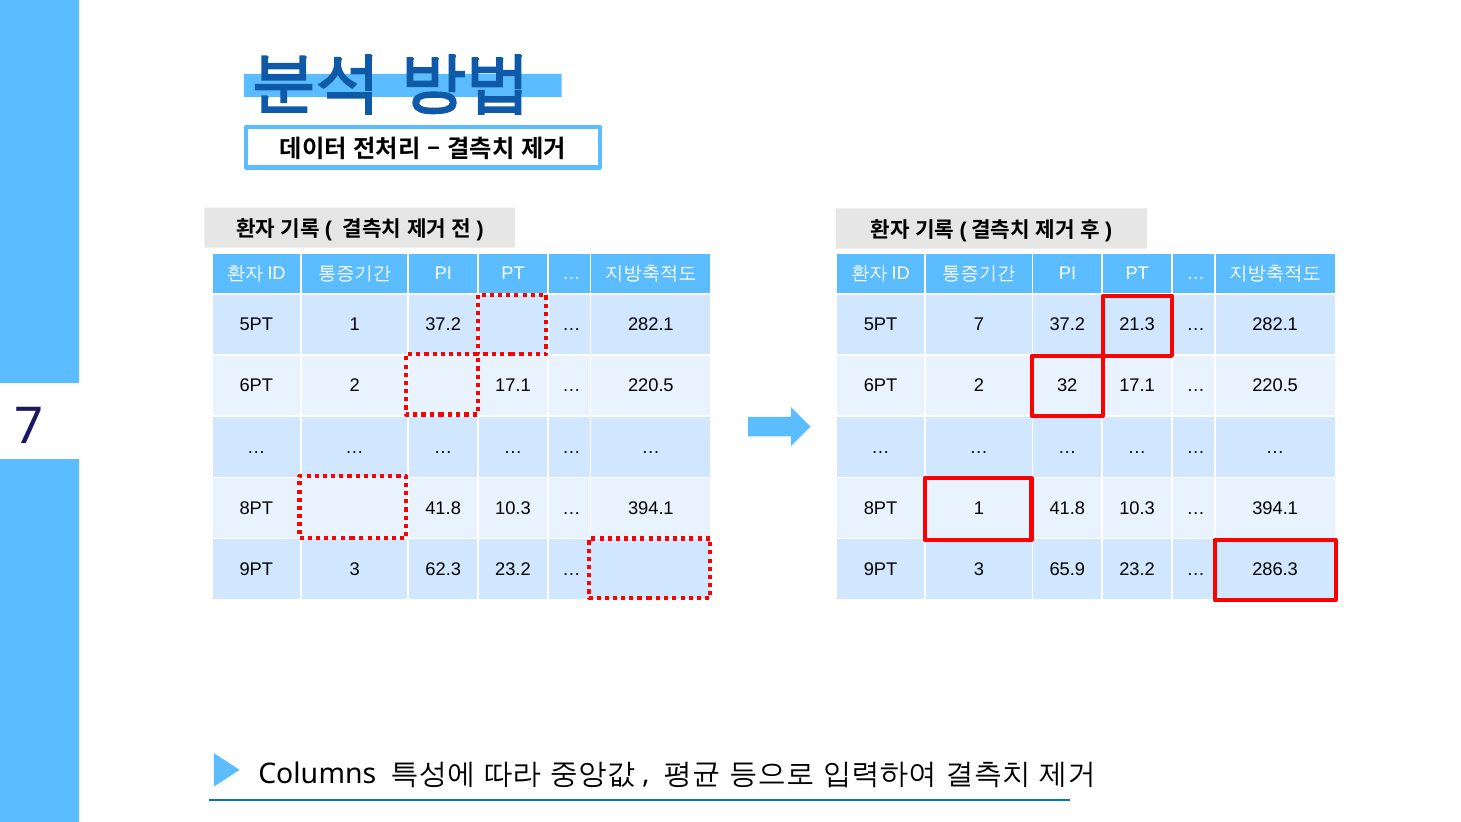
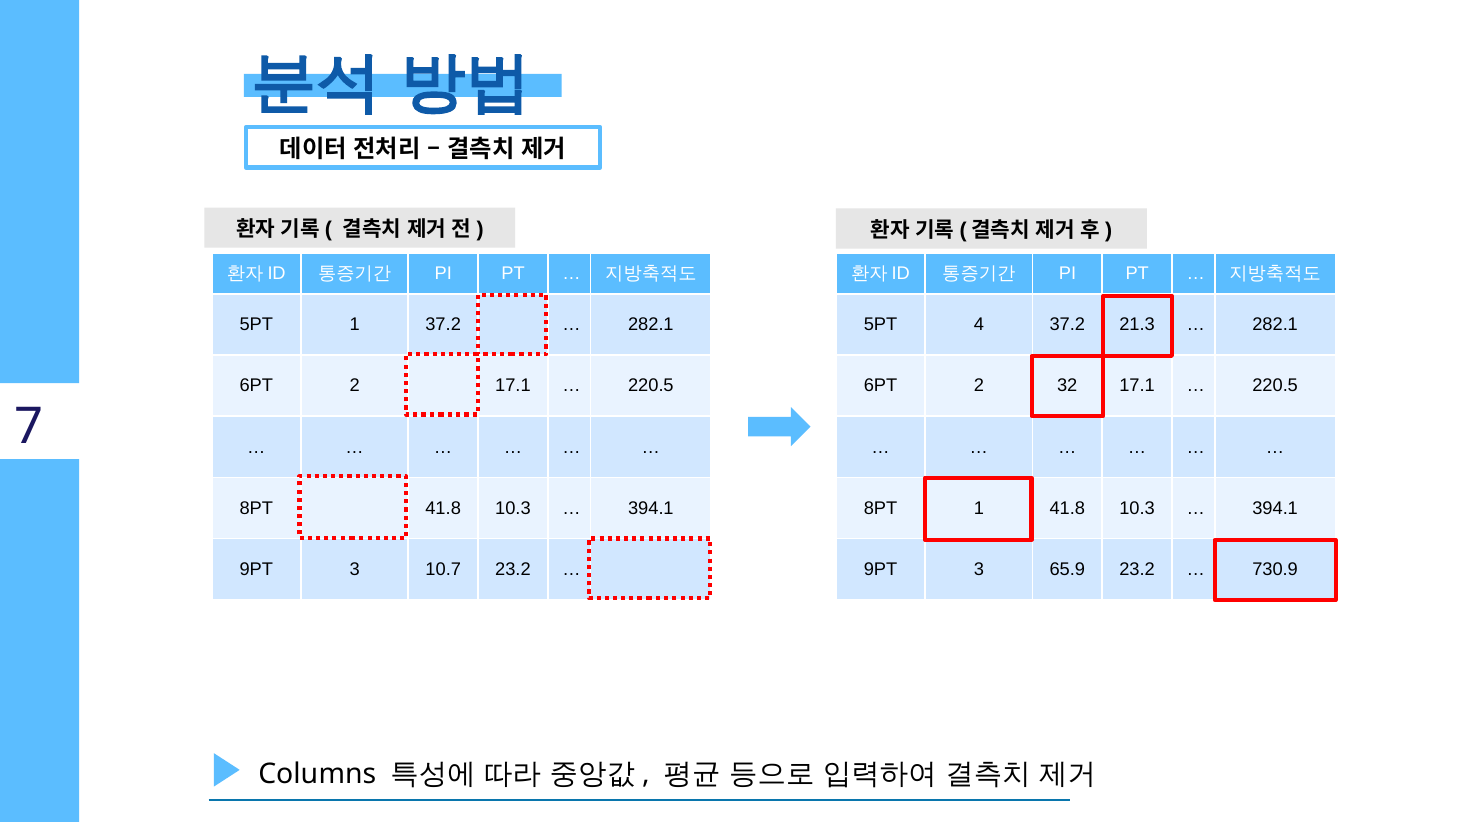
5PT 7: 7 -> 4
62.3: 62.3 -> 10.7
286.3: 286.3 -> 730.9
